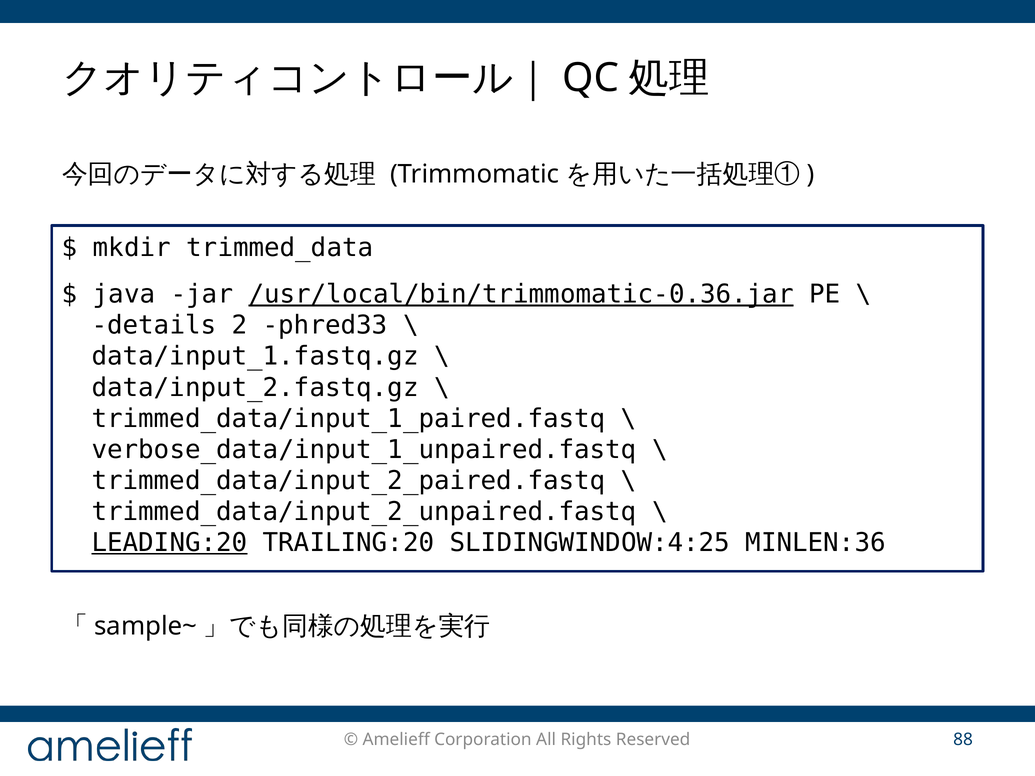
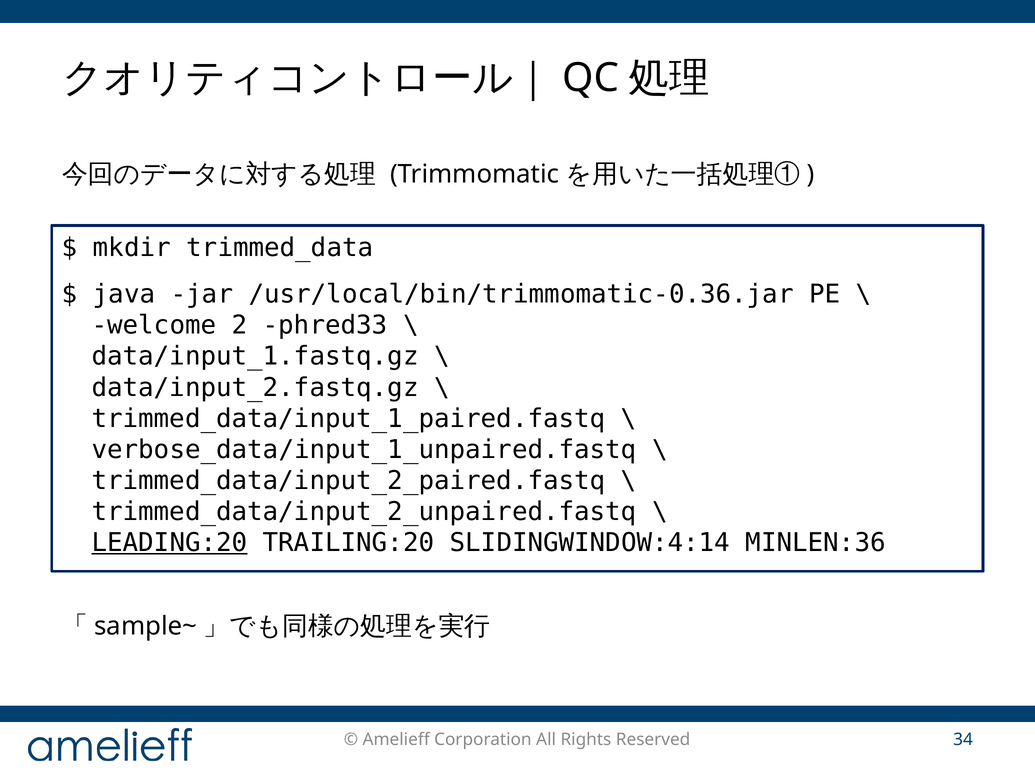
/usr/local/bin/trimmomatic-0.36.jar underline: present -> none
details: details -> welcome
SLIDINGWINDOW:4:25: SLIDINGWINDOW:4:25 -> SLIDINGWINDOW:4:14
88: 88 -> 34
